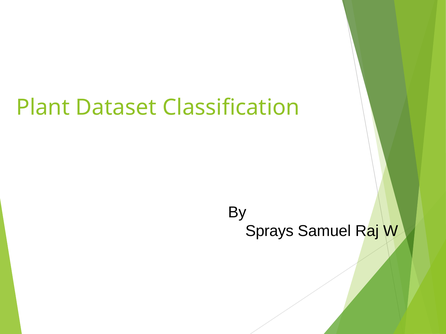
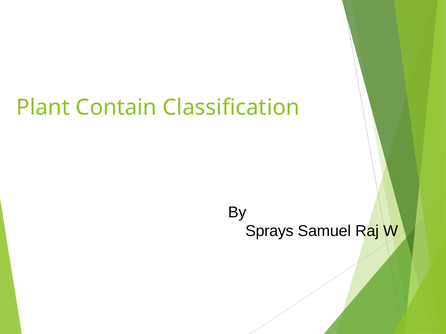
Dataset: Dataset -> Contain
